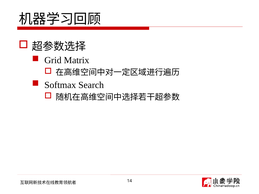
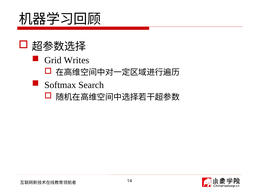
Matrix: Matrix -> Writes
